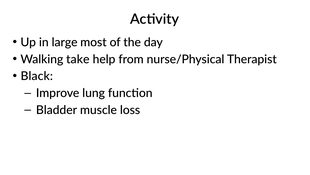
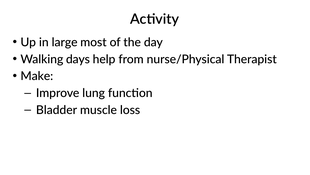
take: take -> days
Black: Black -> Make
